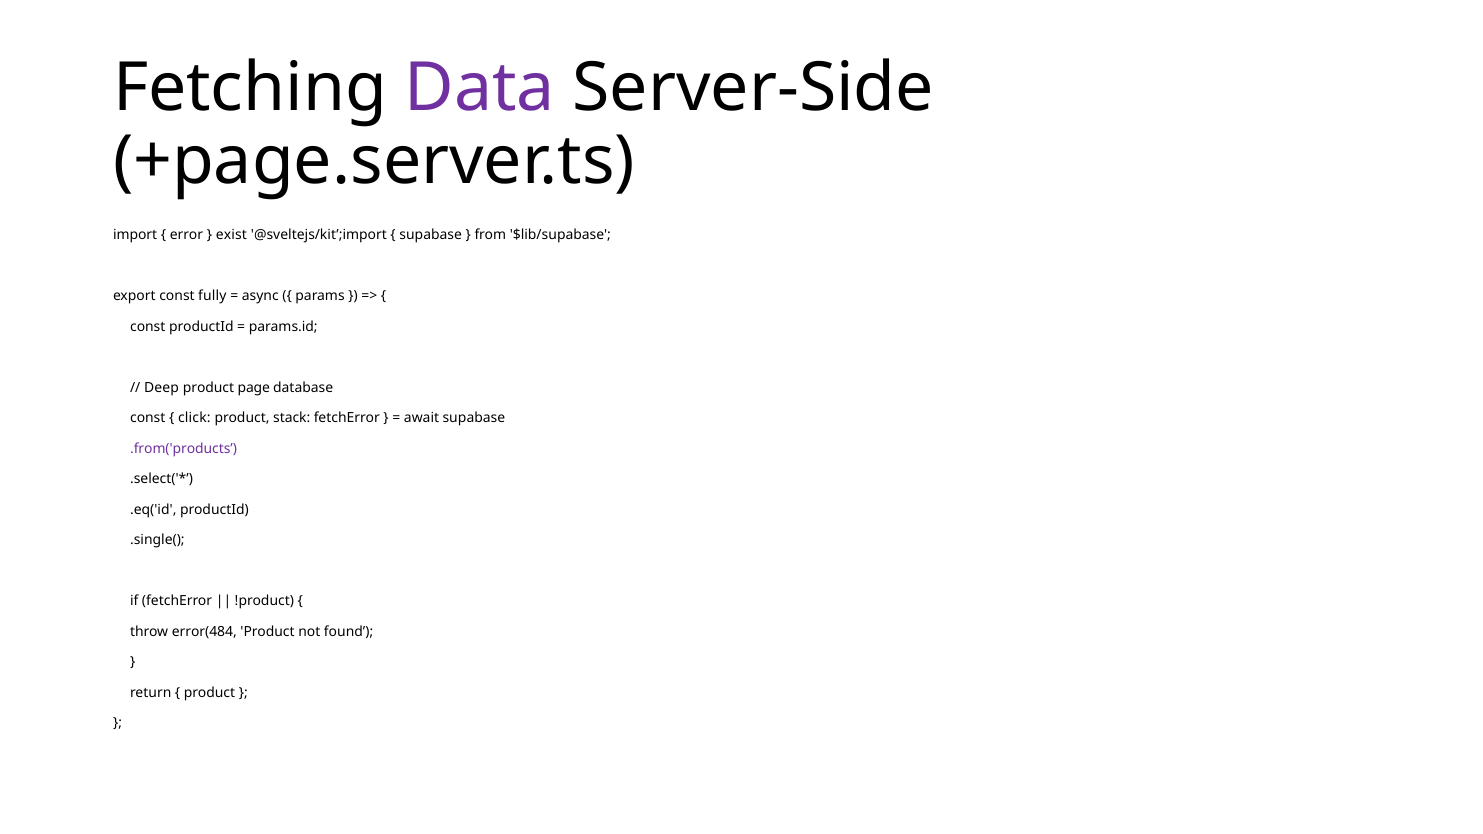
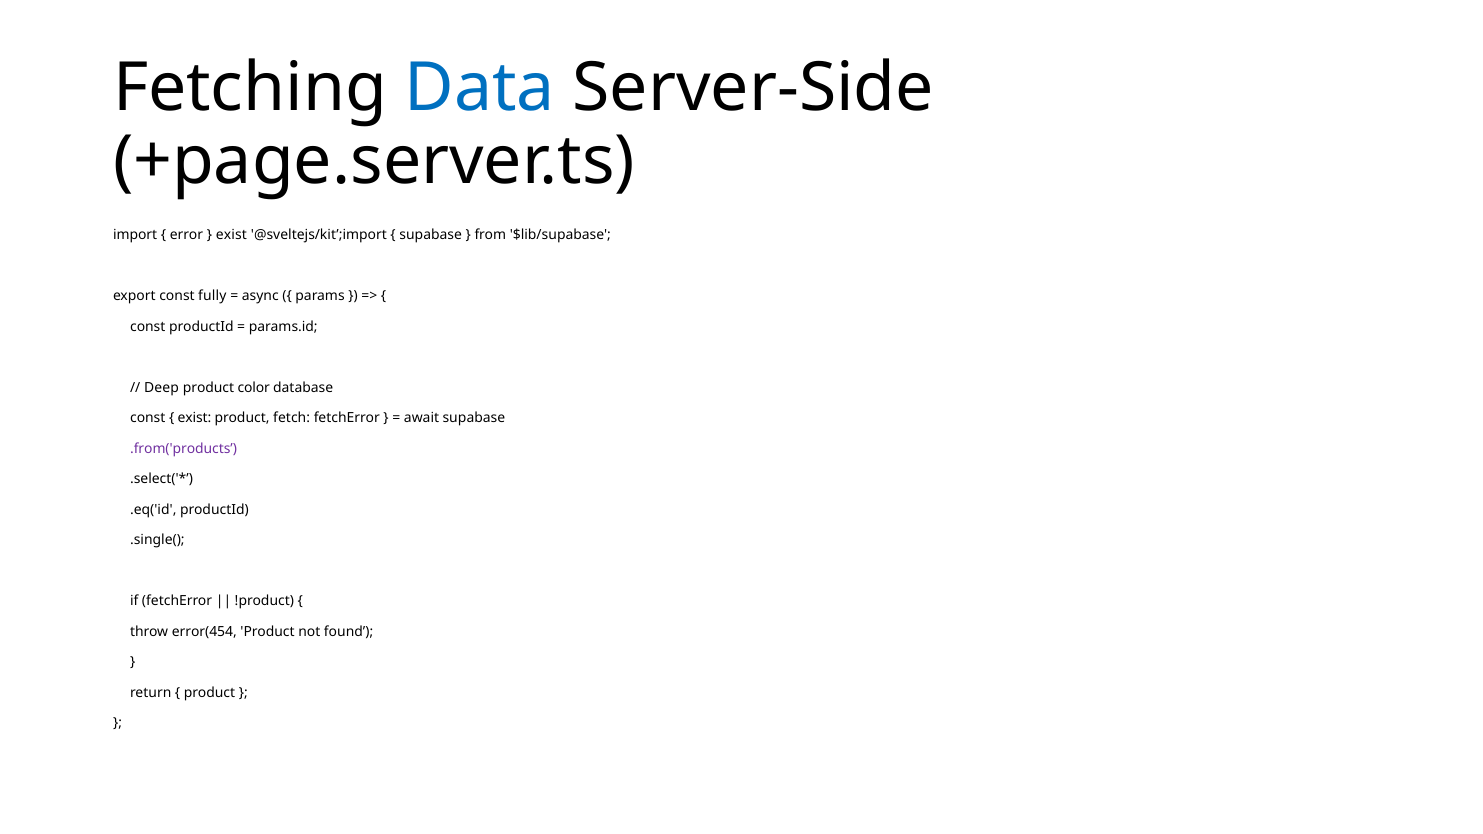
Data colour: purple -> blue
page: page -> color
click at (194, 418): click -> exist
stack: stack -> fetch
error(484: error(484 -> error(454
